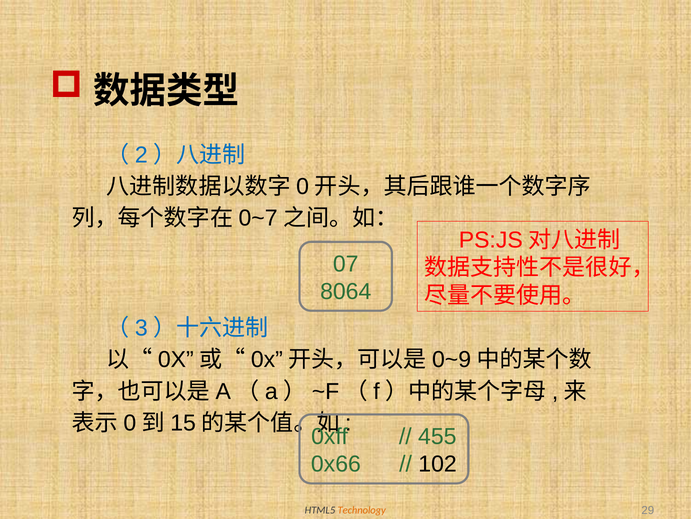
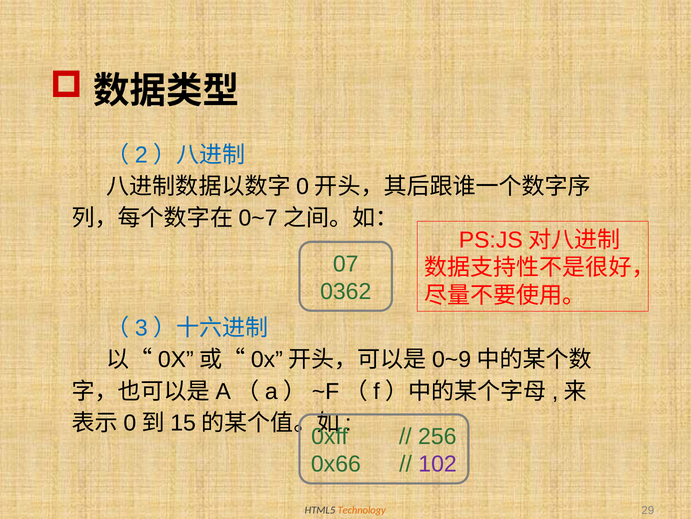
8064: 8064 -> 0362
455: 455 -> 256
102 colour: black -> purple
